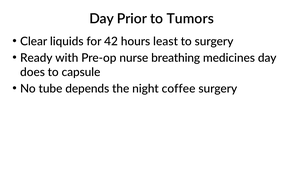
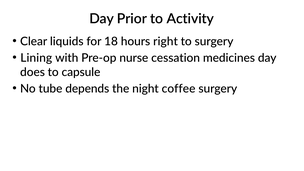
Tumors: Tumors -> Activity
42: 42 -> 18
least: least -> right
Ready: Ready -> Lining
breathing: breathing -> cessation
